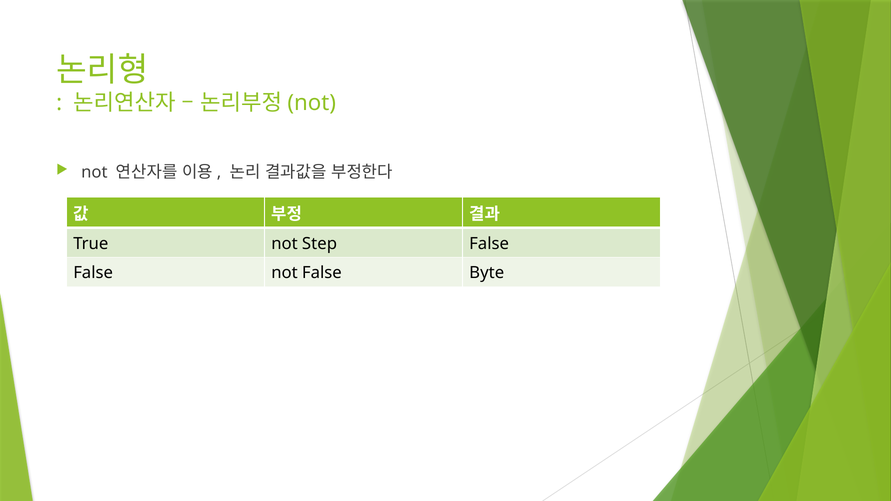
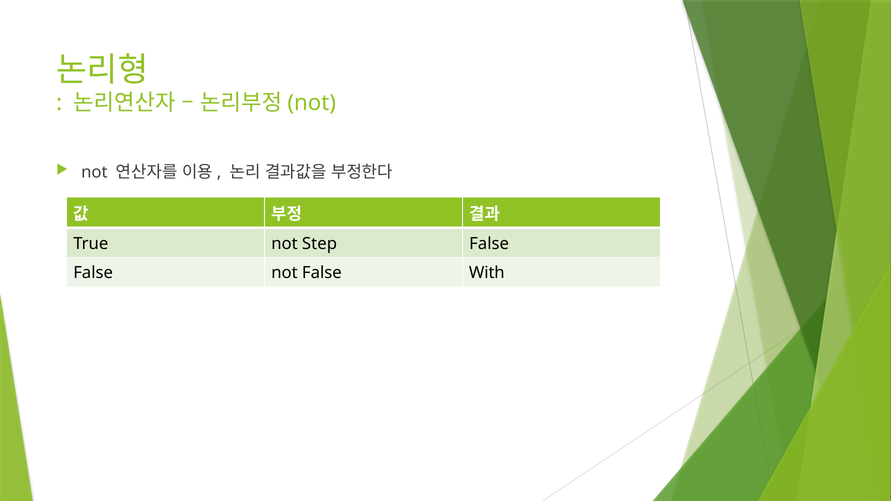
Byte: Byte -> With
